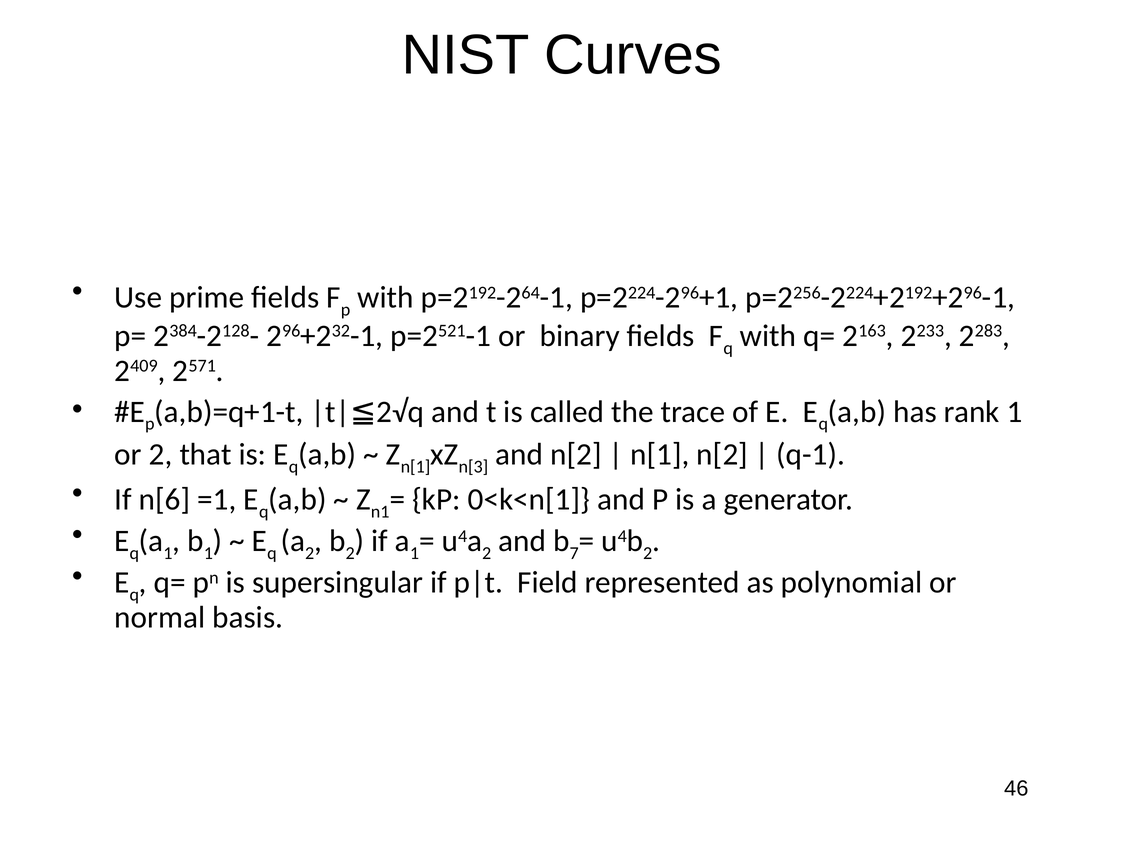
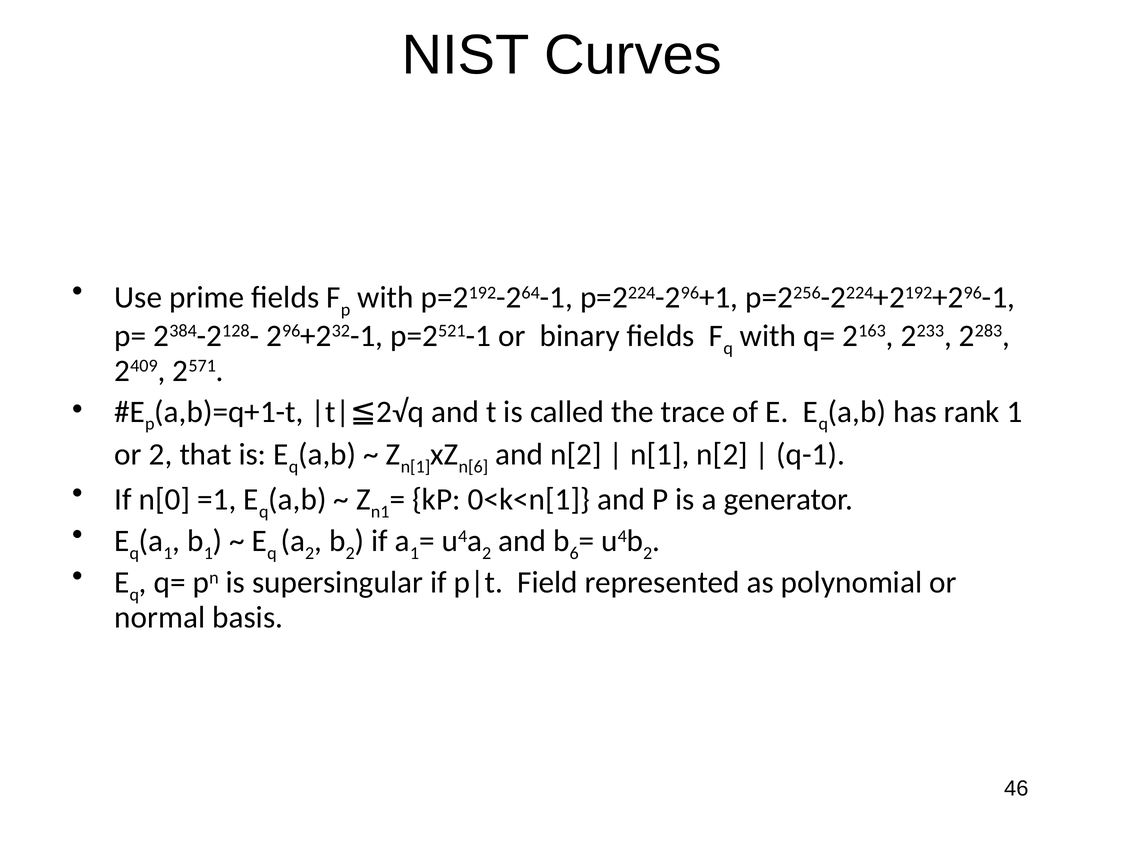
n[3: n[3 -> n[6
n[6: n[6 -> n[0
7: 7 -> 6
